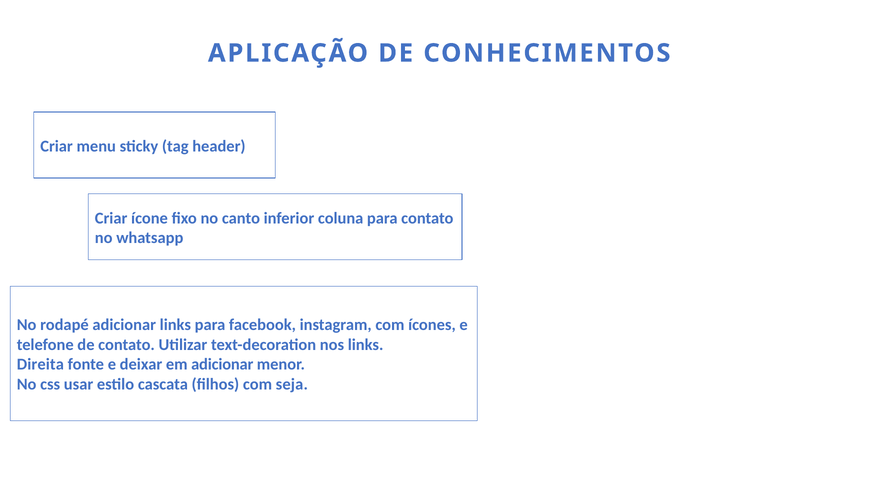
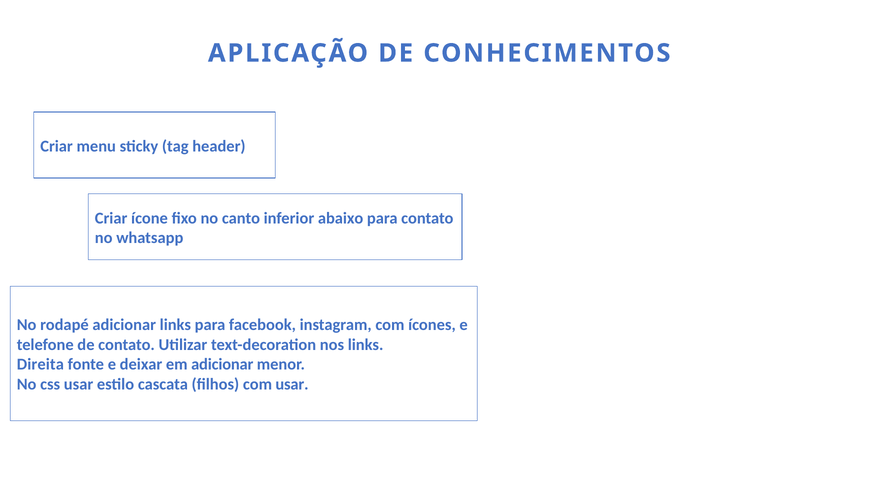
coluna: coluna -> abaixo
com seja: seja -> usar
